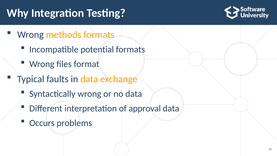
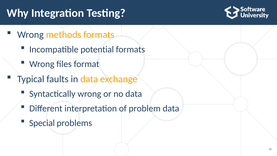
approval: approval -> problem
Occurs: Occurs -> Special
